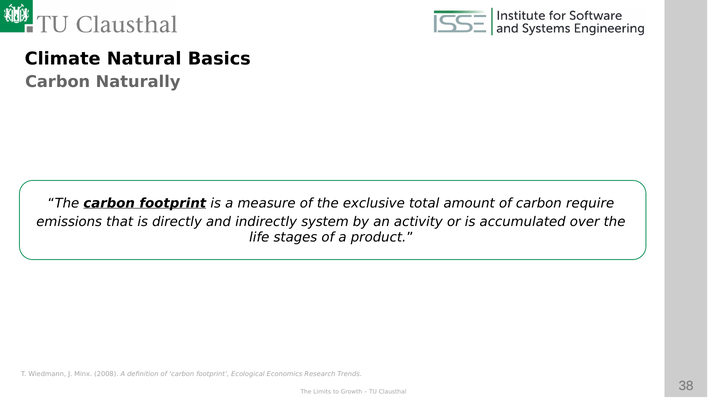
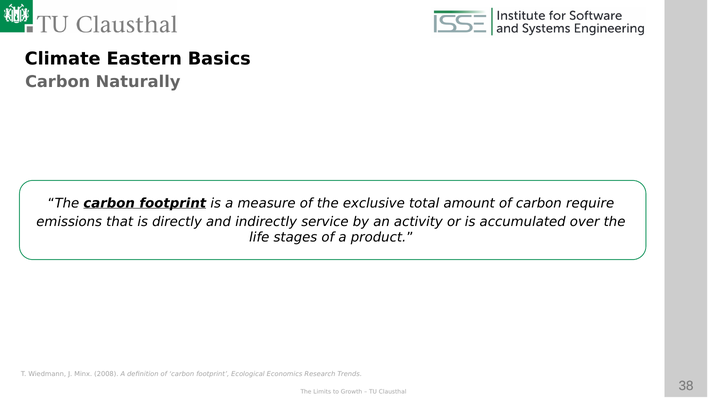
Natural: Natural -> Eastern
system: system -> service
